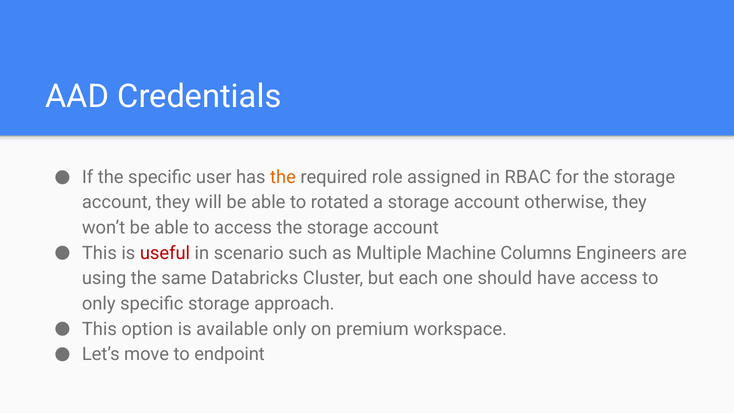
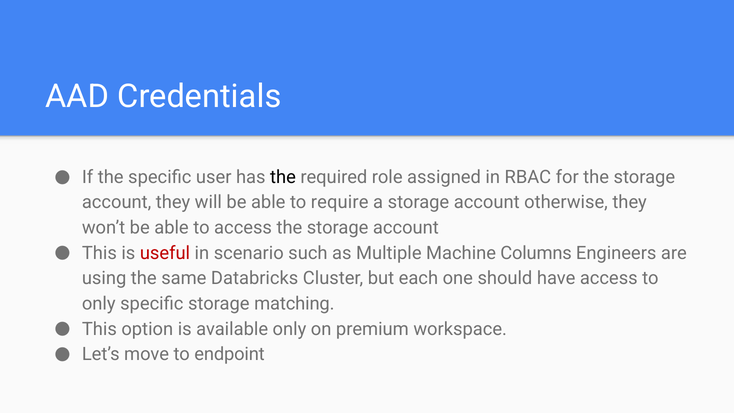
the at (283, 177) colour: orange -> black
rotated: rotated -> require
approach: approach -> matching
